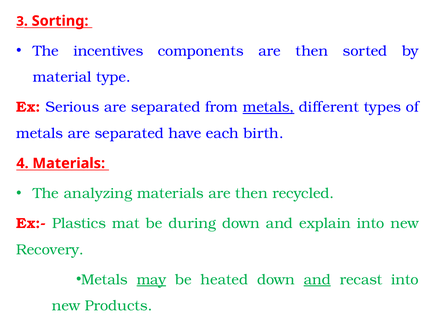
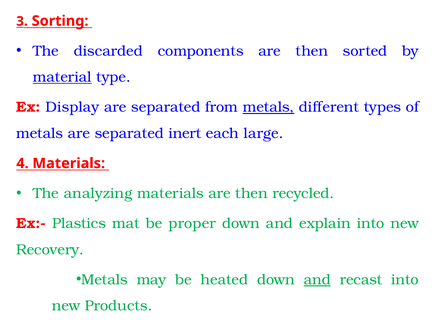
incentives: incentives -> discarded
material underline: none -> present
Serious: Serious -> Display
have: have -> inert
birth: birth -> large
during: during -> proper
may underline: present -> none
